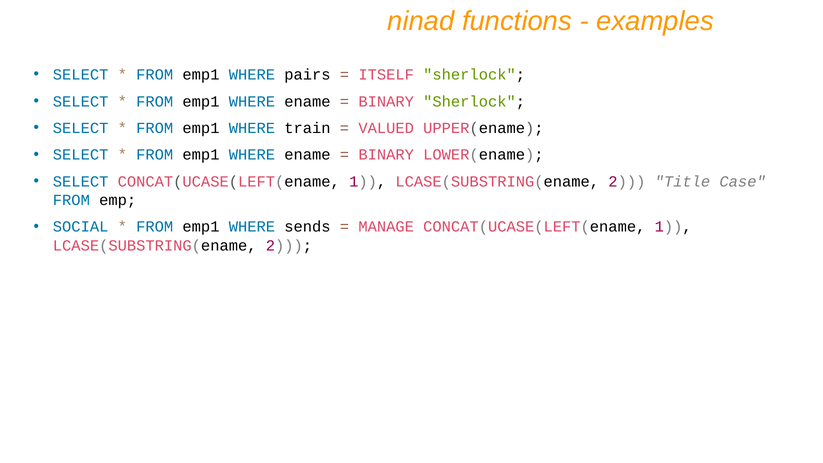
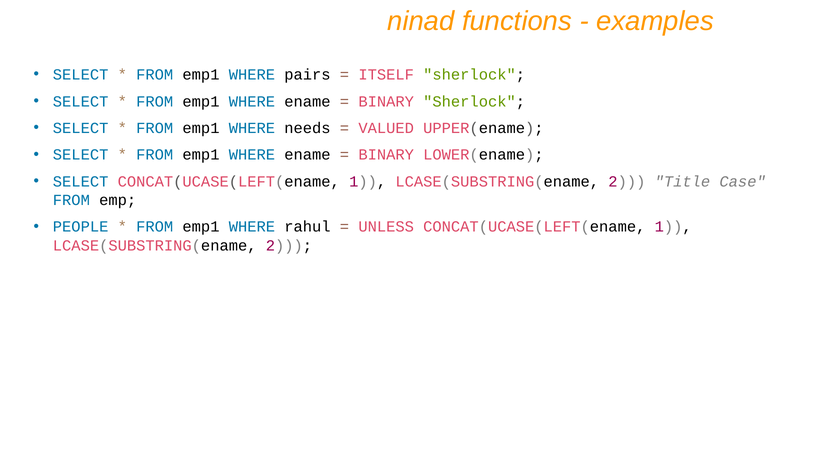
train: train -> needs
SOCIAL: SOCIAL -> PEOPLE
sends: sends -> rahul
MANAGE: MANAGE -> UNLESS
